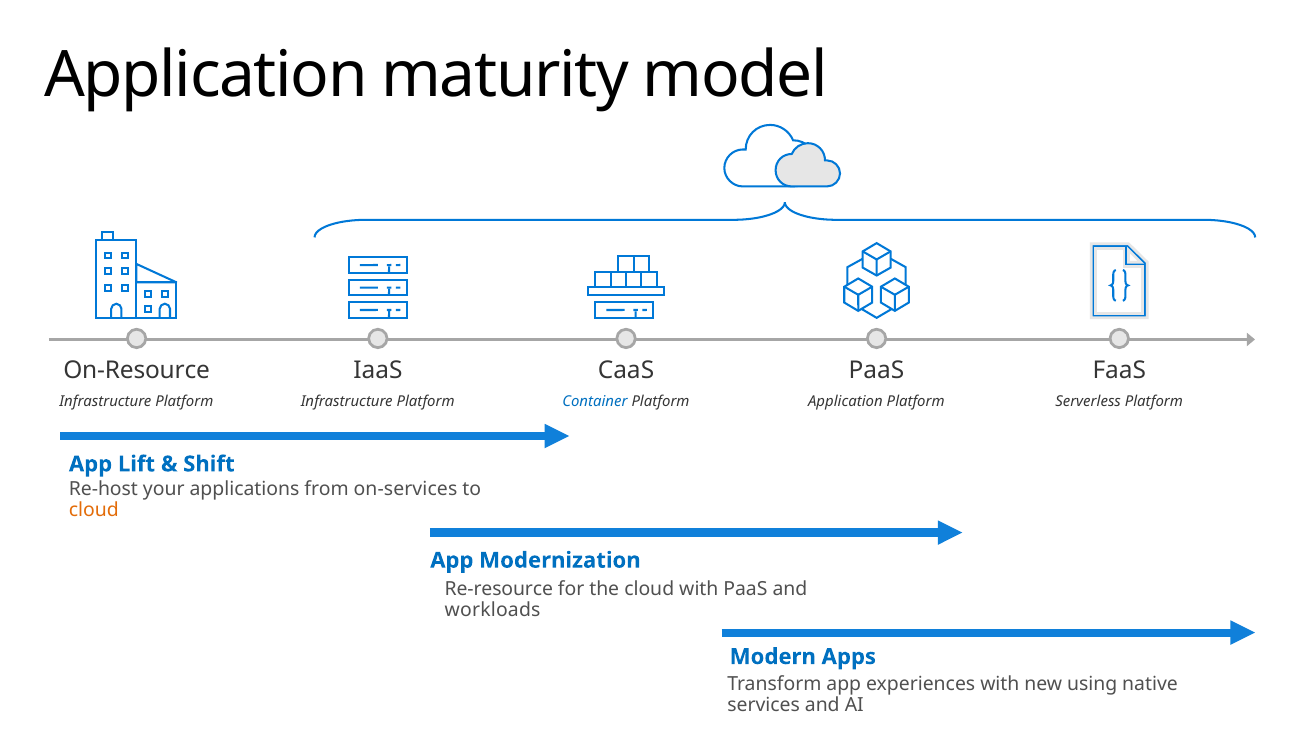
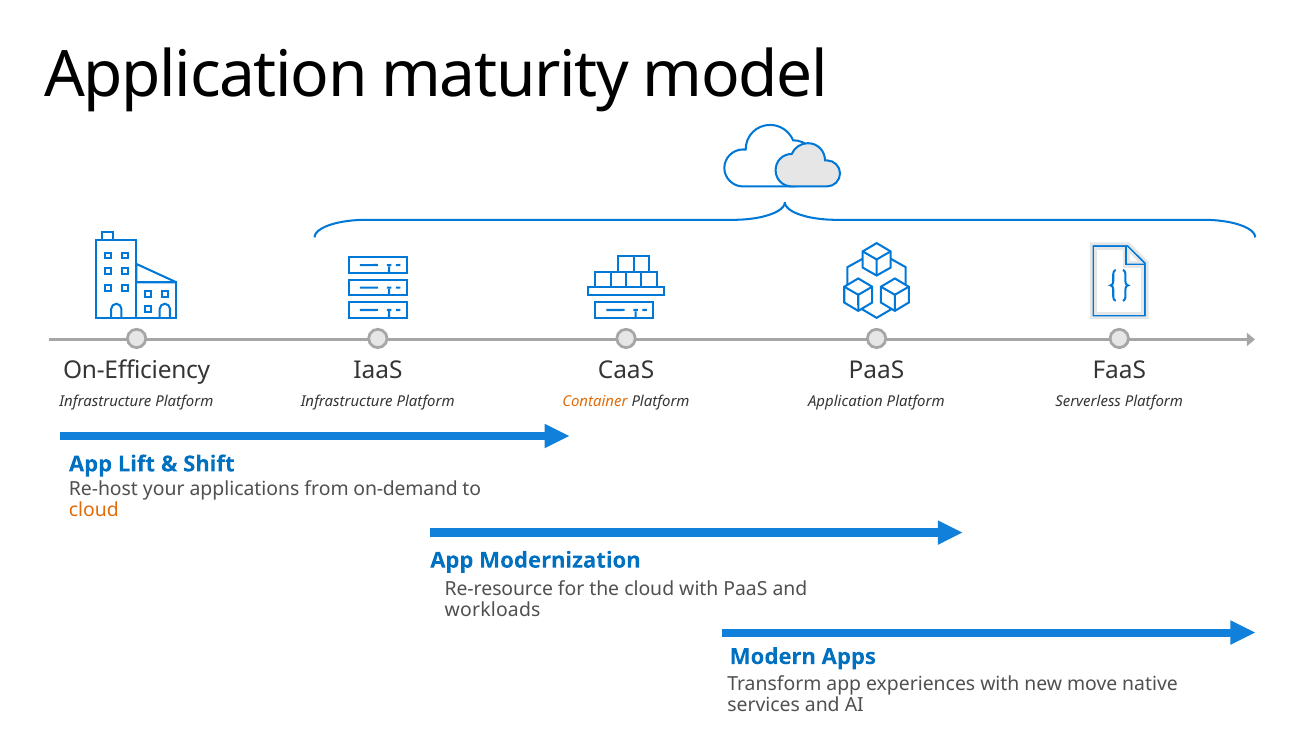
On-Resource: On-Resource -> On-Efficiency
Container colour: blue -> orange
on-services: on-services -> on-demand
using: using -> move
